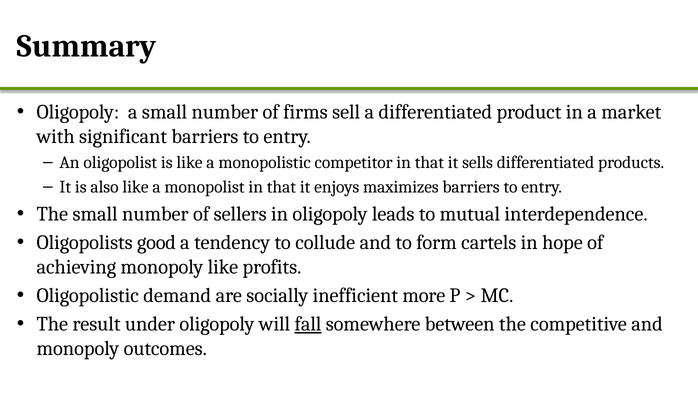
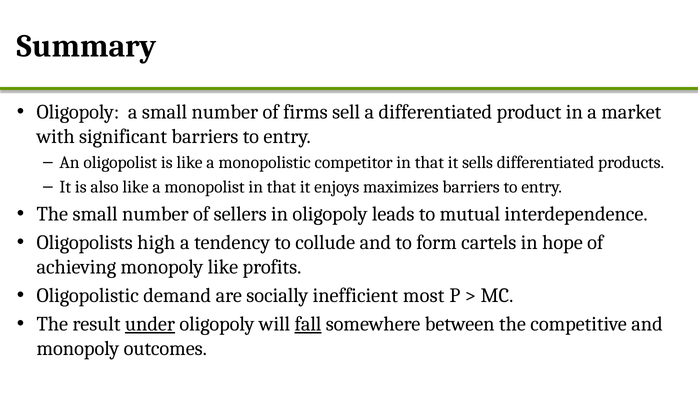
good: good -> high
more: more -> most
under underline: none -> present
